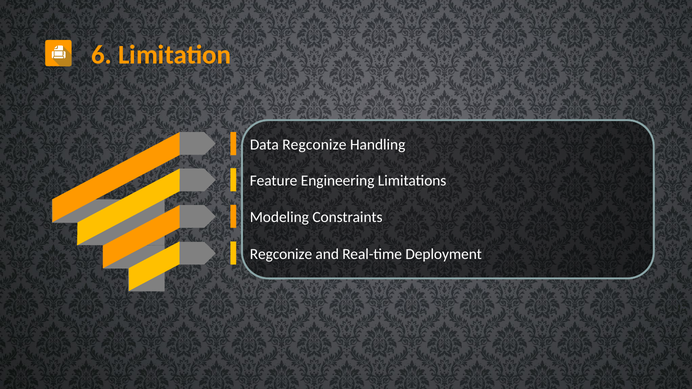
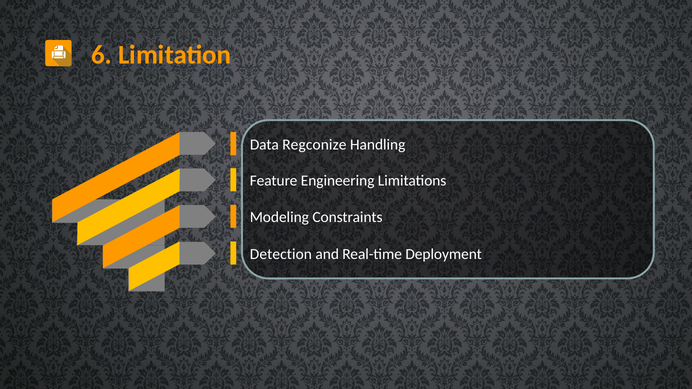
Regconize at (281, 254): Regconize -> Detection
